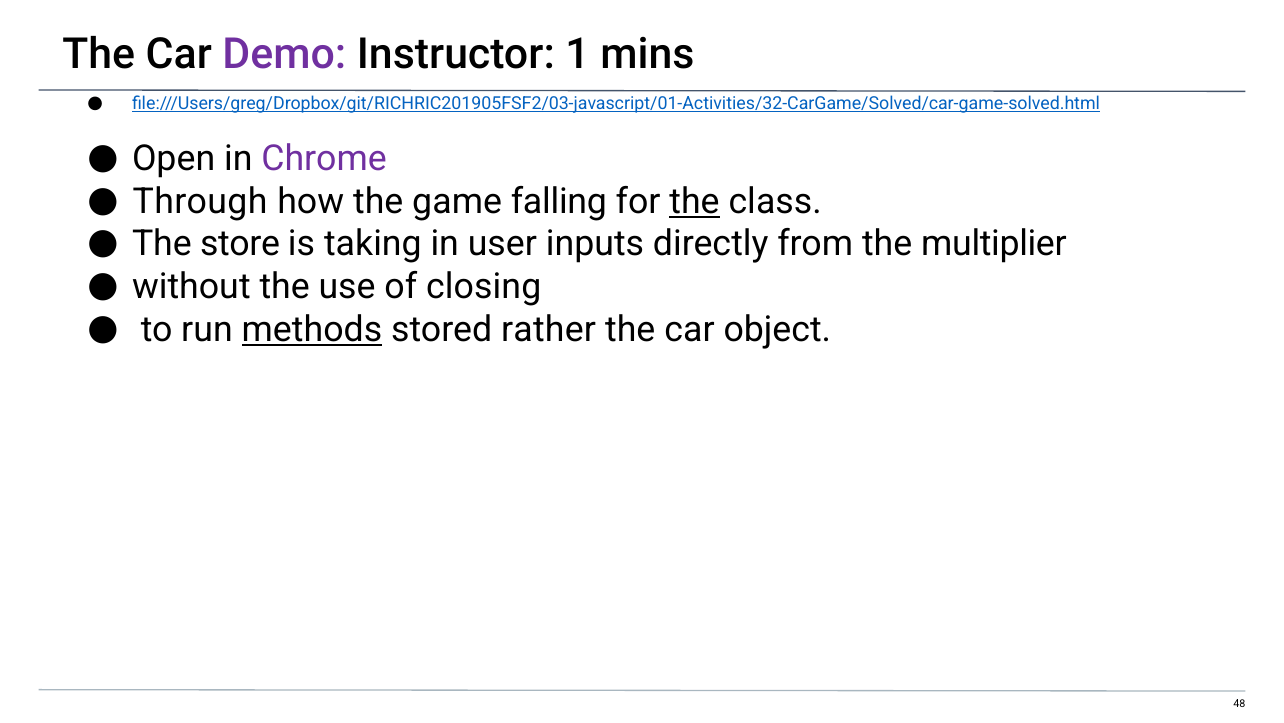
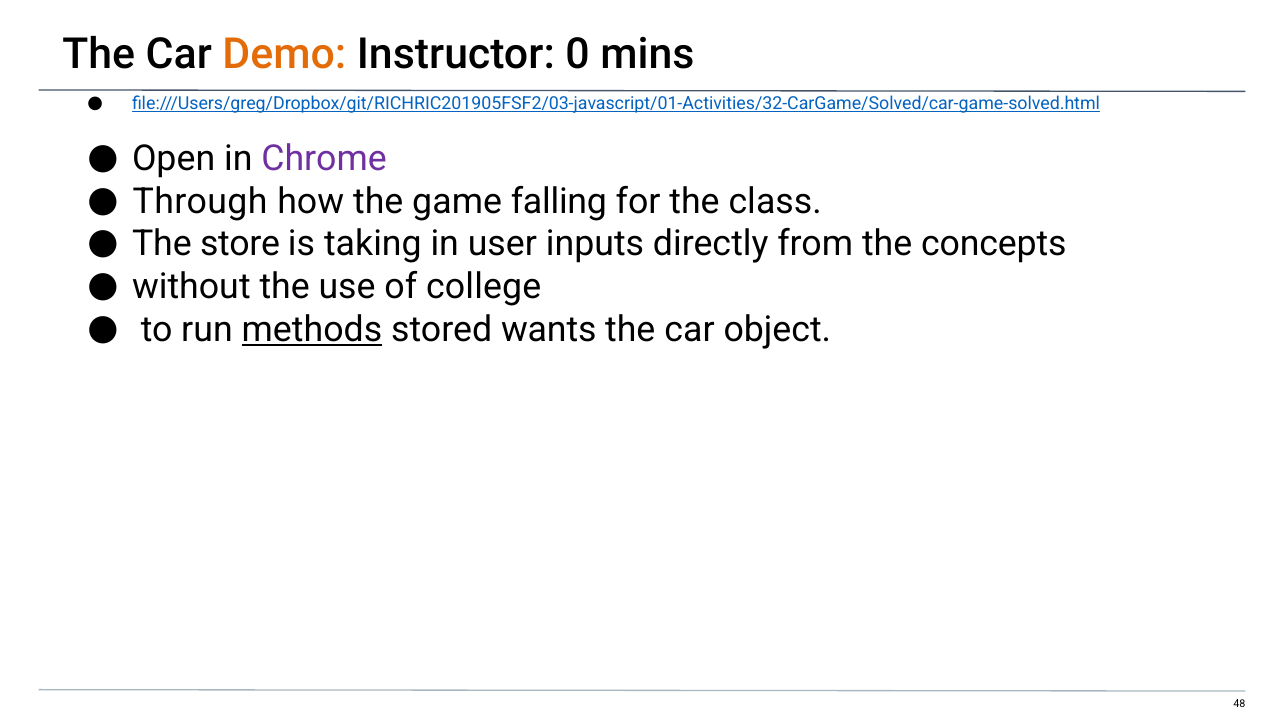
Demo colour: purple -> orange
1: 1 -> 0
the at (695, 201) underline: present -> none
multiplier: multiplier -> concepts
closing: closing -> college
rather: rather -> wants
